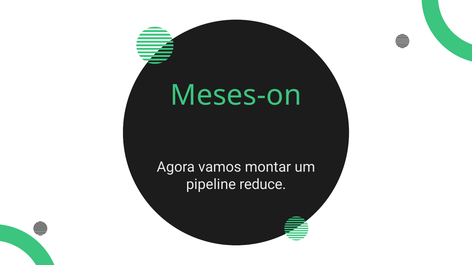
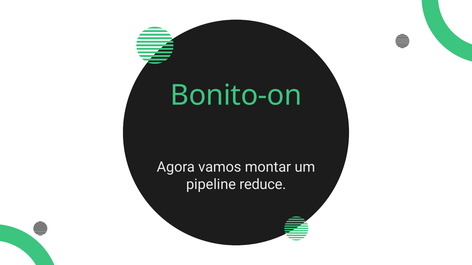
Meses-on: Meses-on -> Bonito-on
